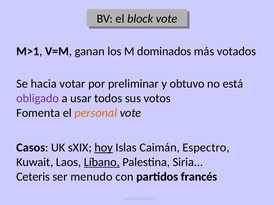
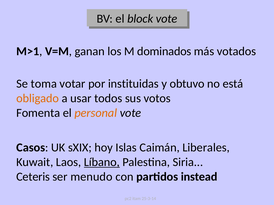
hacia: hacia -> toma
preliminar: preliminar -> instituidas
obligado colour: purple -> orange
hoy underline: present -> none
Espectro: Espectro -> Liberales
francés: francés -> instead
